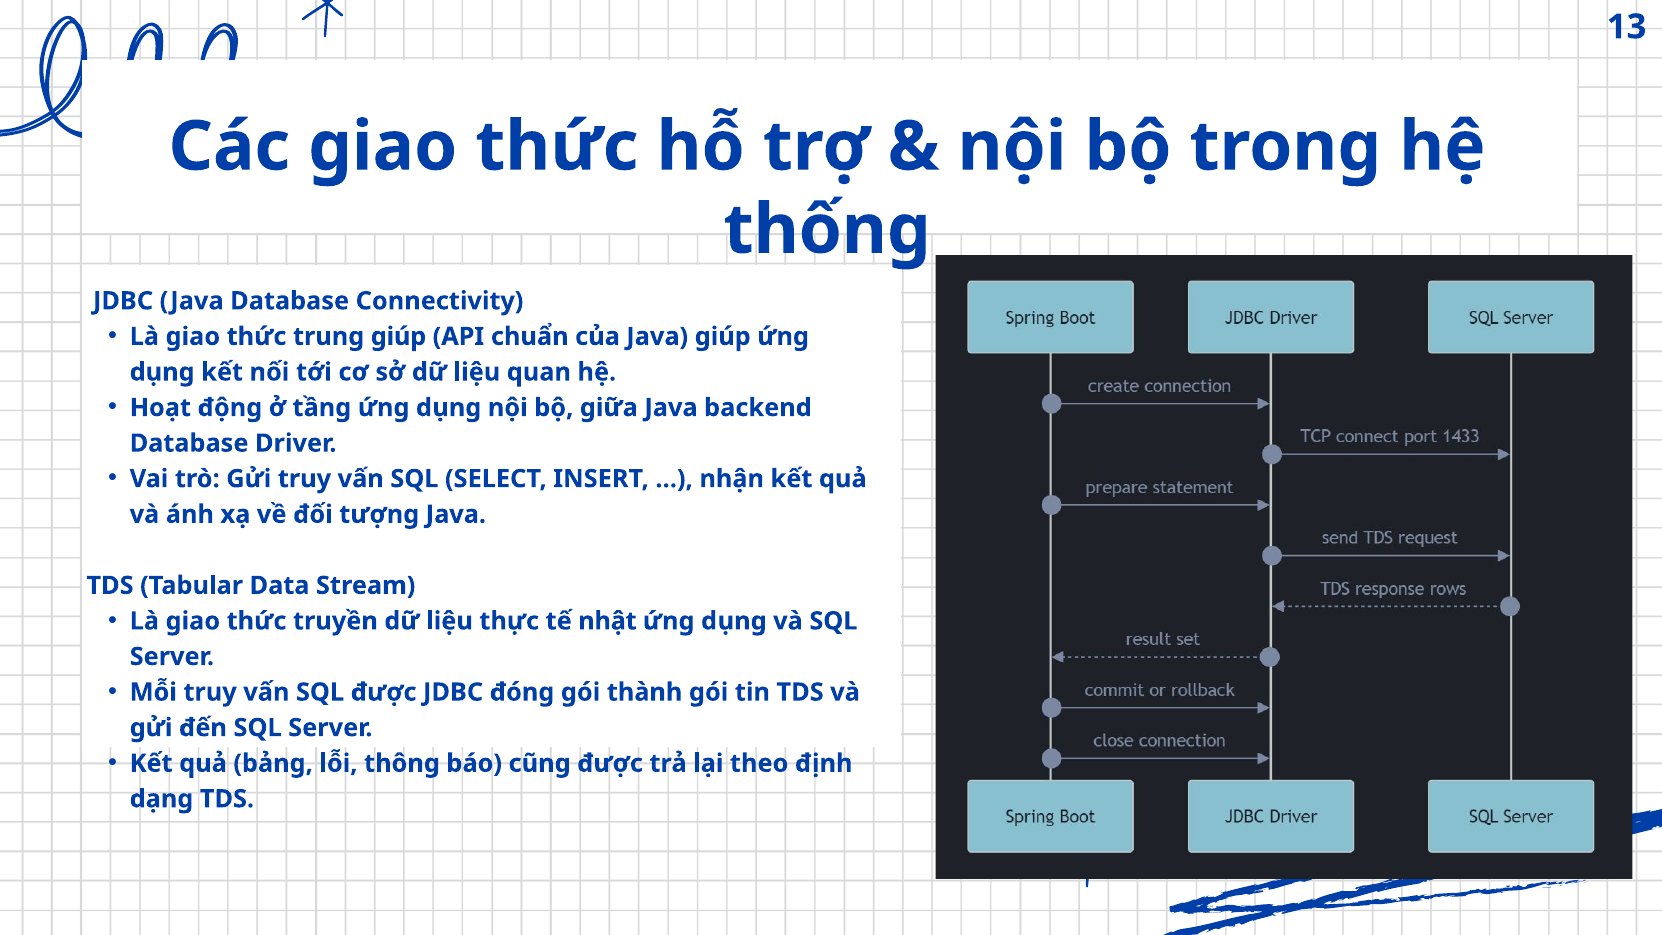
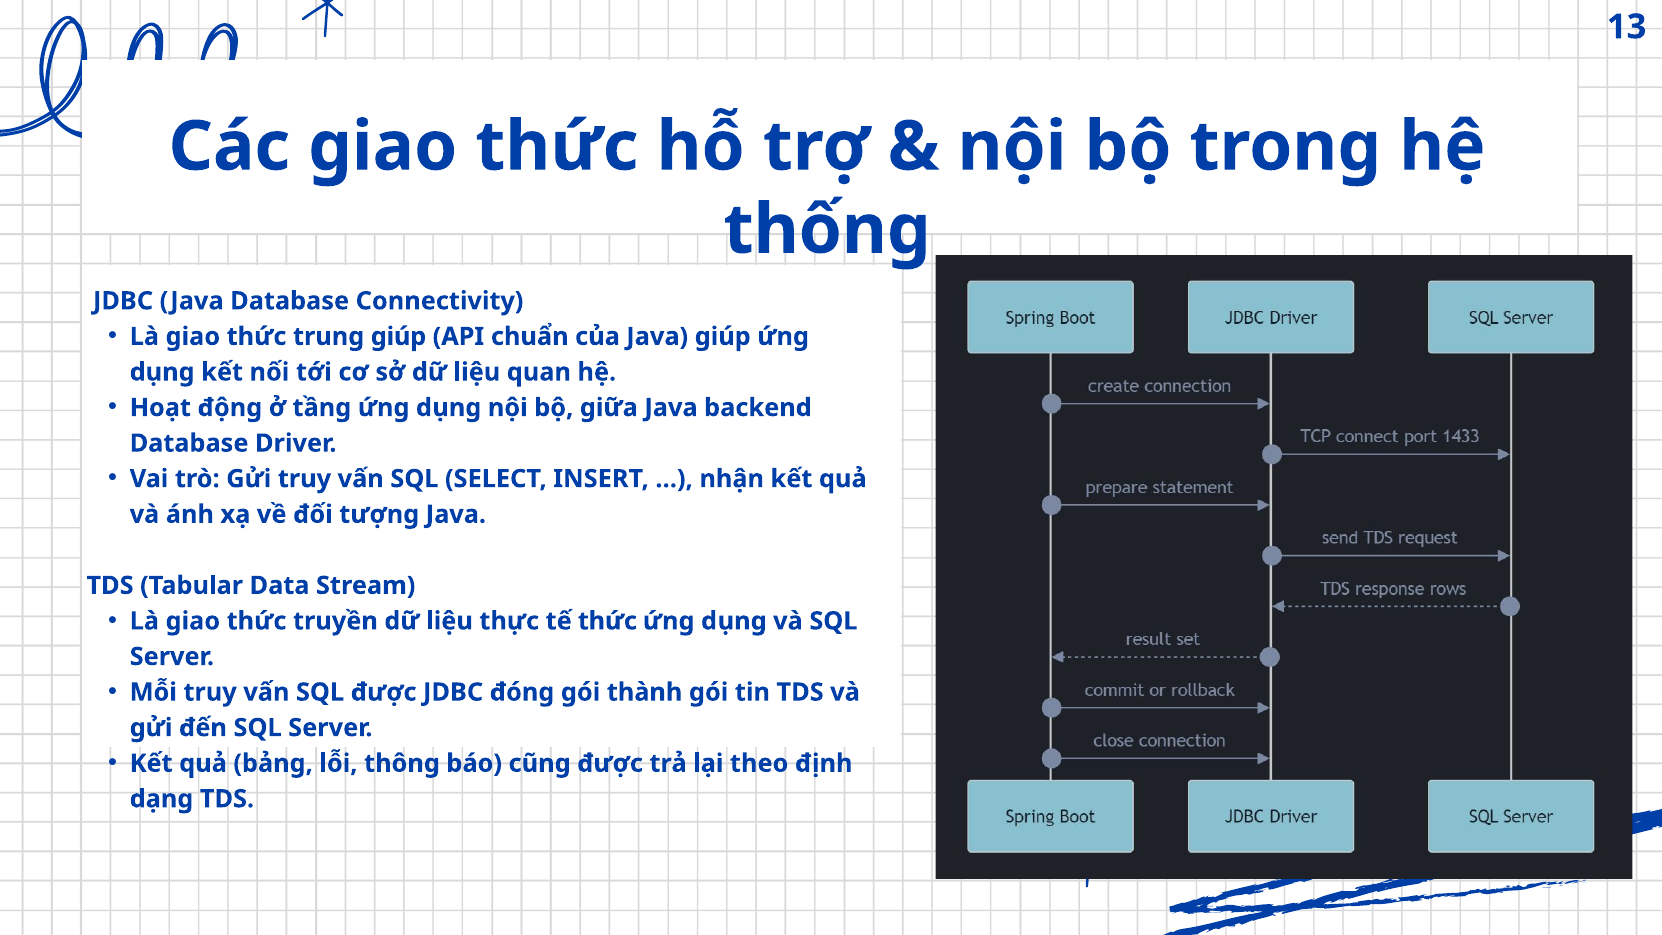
tế nhật: nhật -> thức
